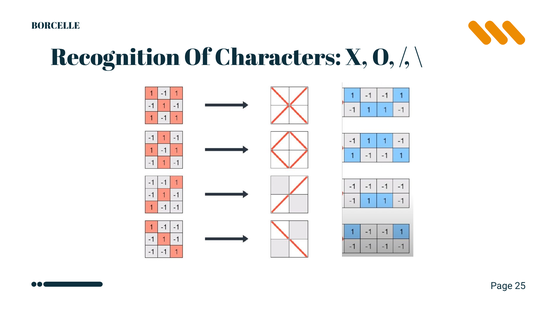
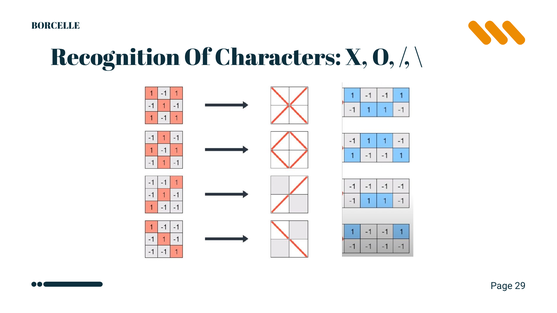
25: 25 -> 29
